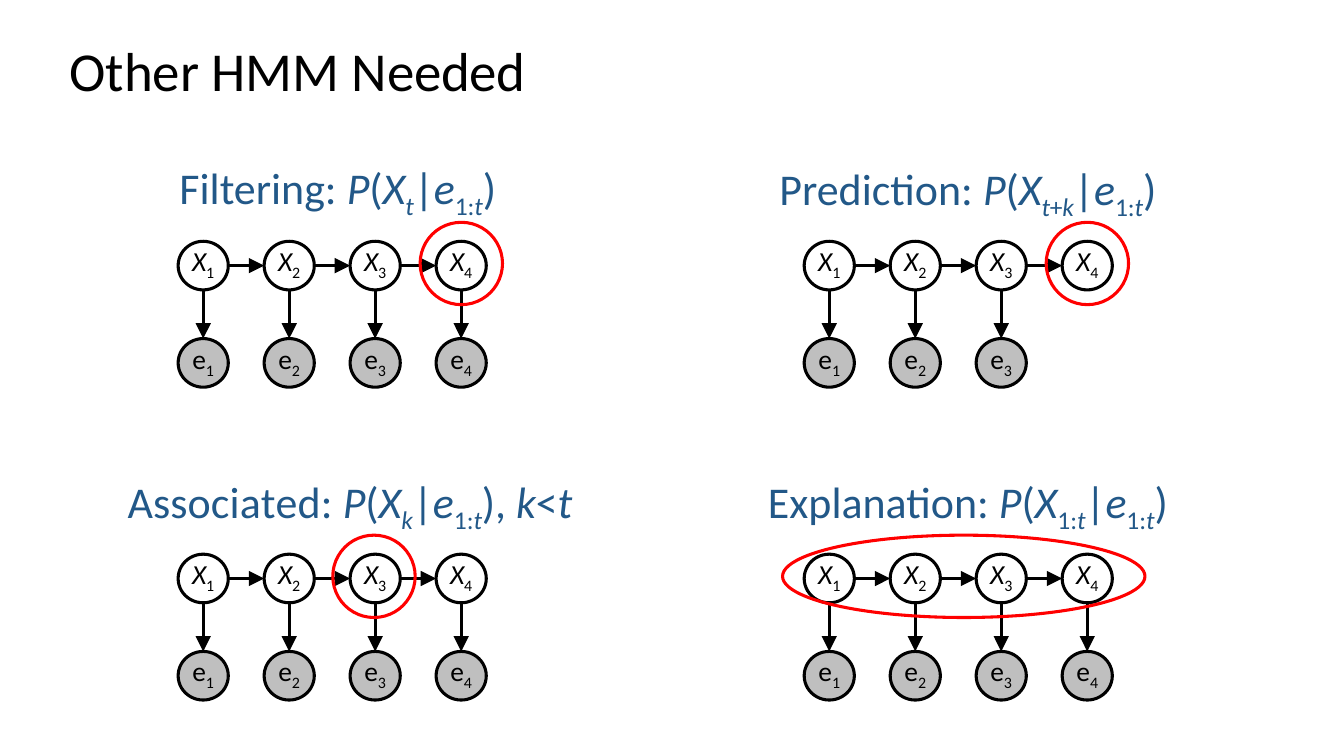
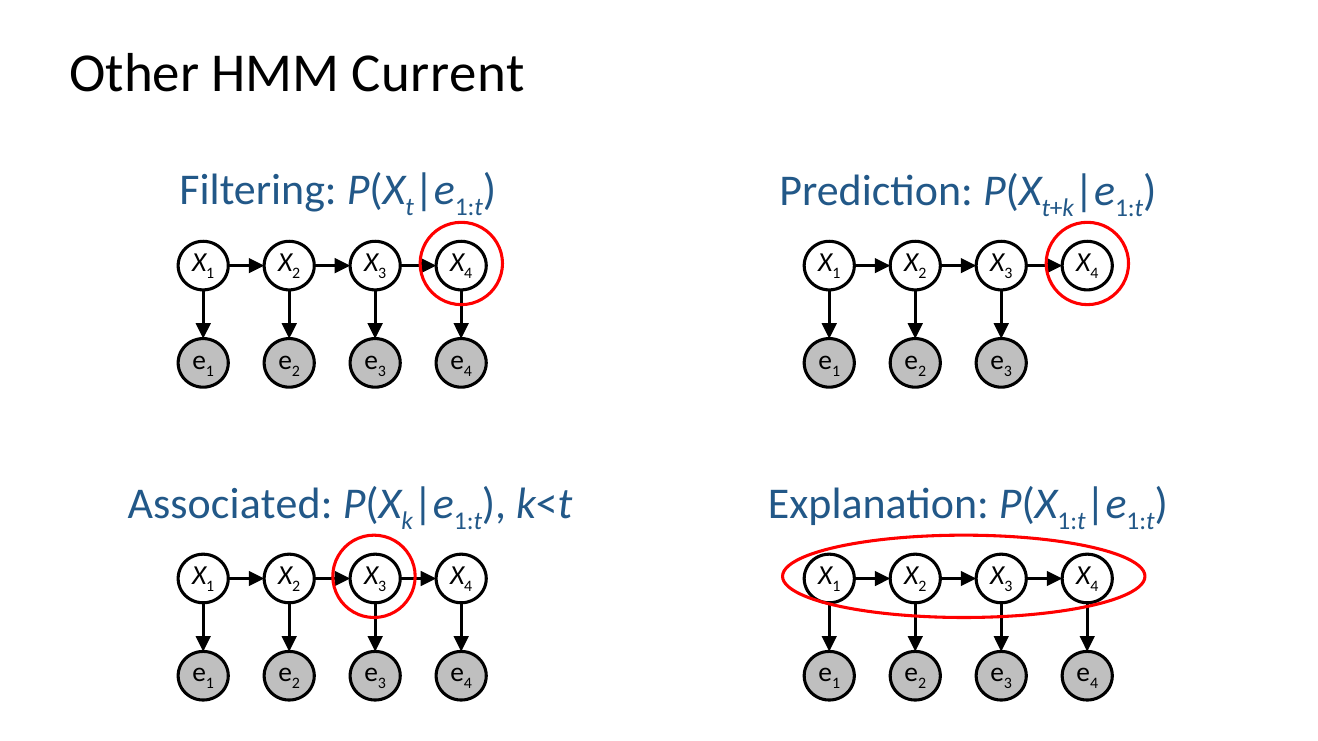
Needed: Needed -> Current
